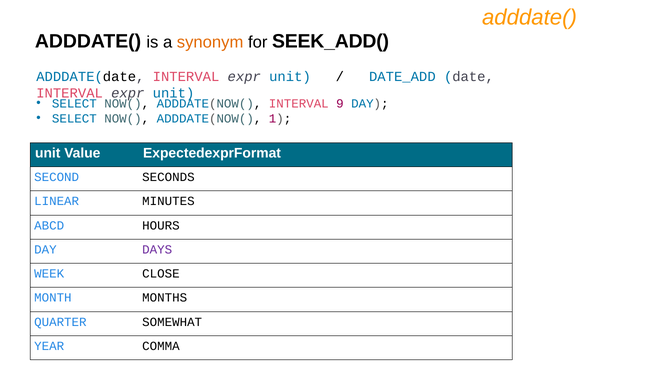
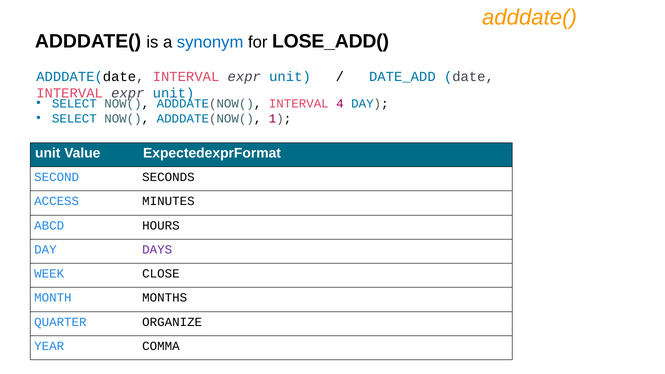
synonym colour: orange -> blue
SEEK_ADD(: SEEK_ADD( -> LOSE_ADD(
9: 9 -> 4
LINEAR: LINEAR -> ACCESS
SOMEWHAT: SOMEWHAT -> ORGANIZE
